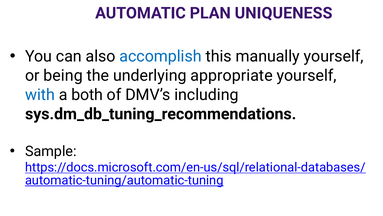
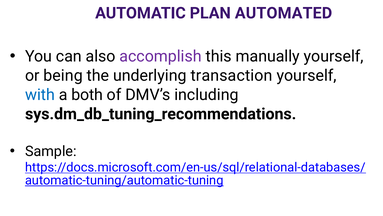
UNIQUENESS: UNIQUENESS -> AUTOMATED
accomplish colour: blue -> purple
appropriate: appropriate -> transaction
